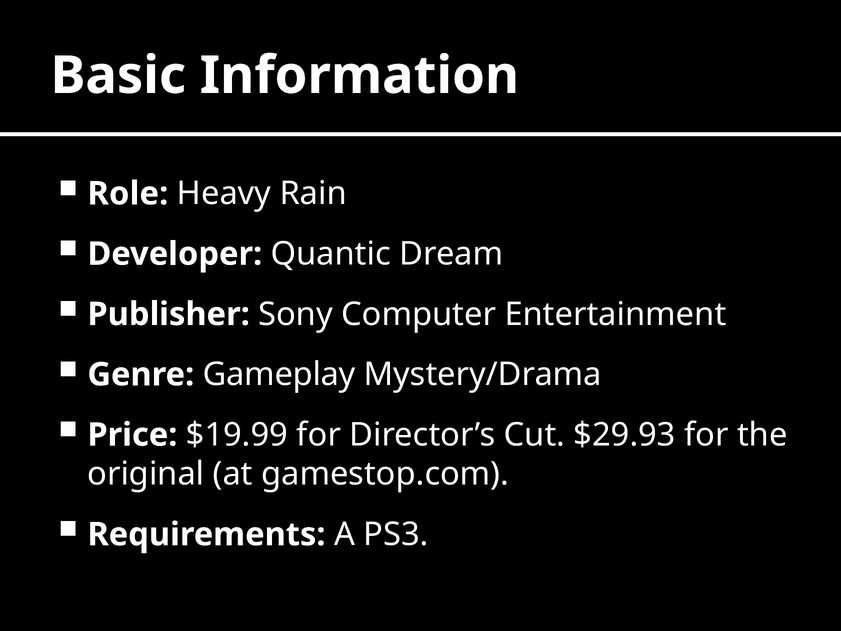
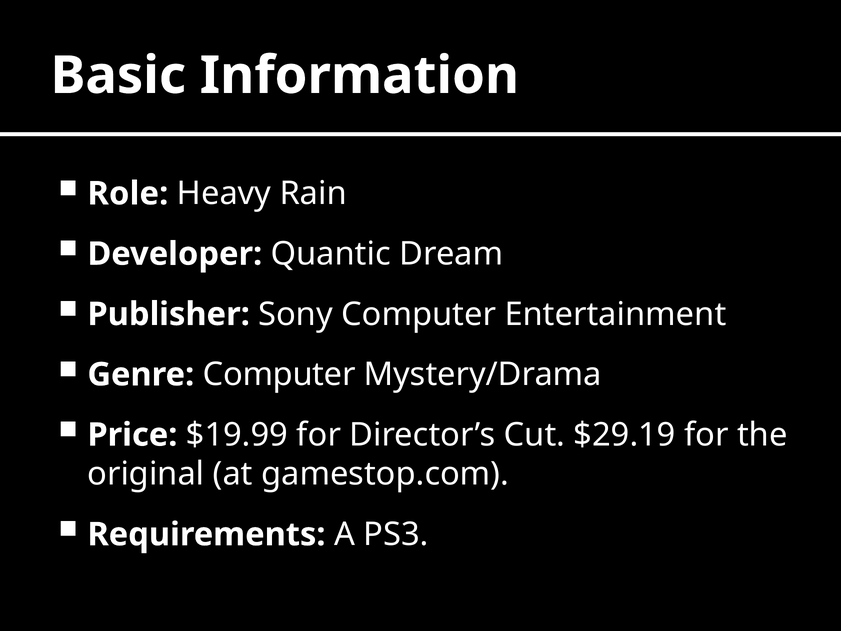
Genre Gameplay: Gameplay -> Computer
$29.93: $29.93 -> $29.19
